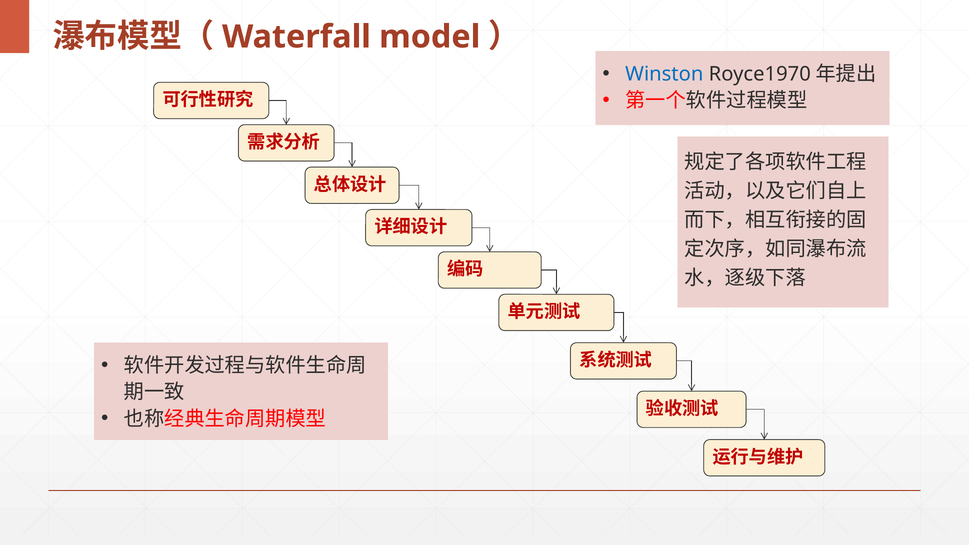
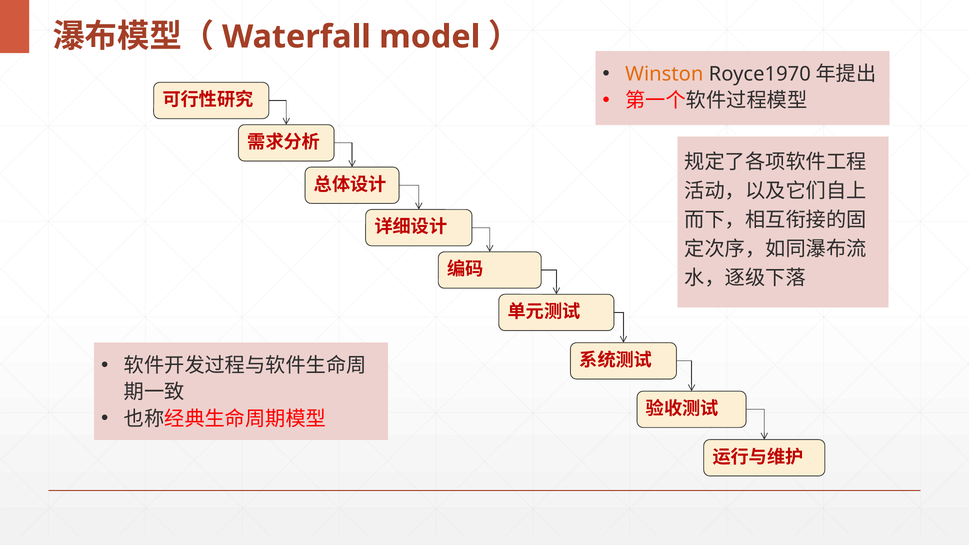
Winston colour: blue -> orange
